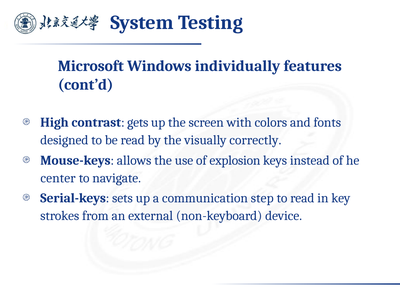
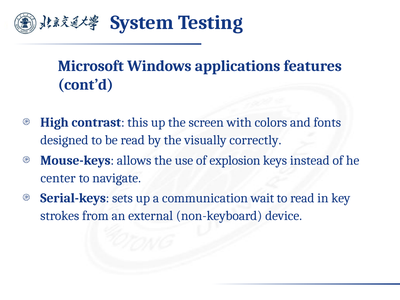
individually: individually -> applications
gets: gets -> this
step: step -> wait
